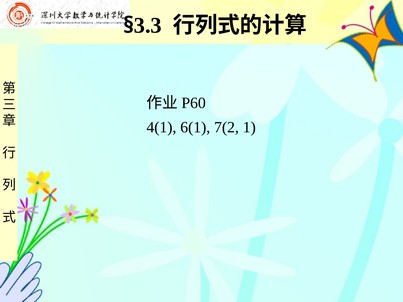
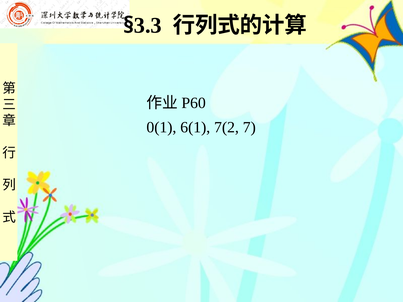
4(1: 4(1 -> 0(1
1: 1 -> 7
